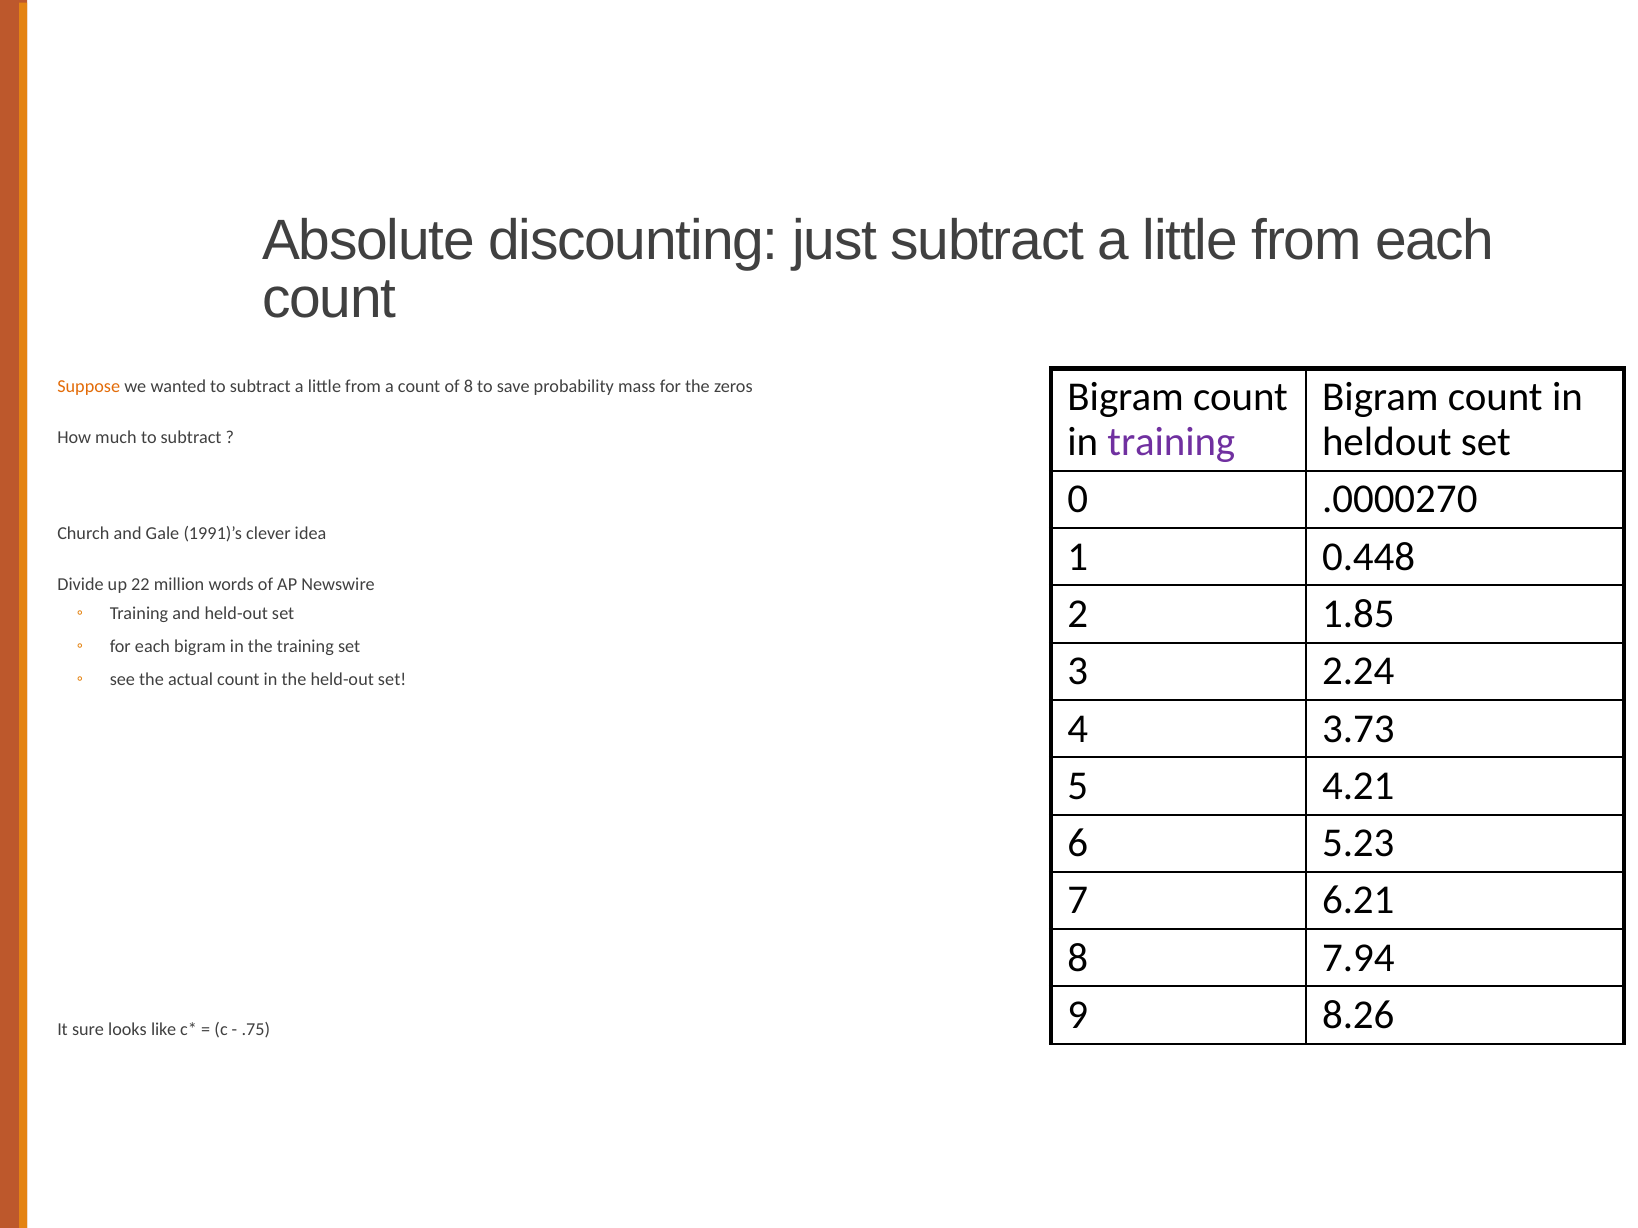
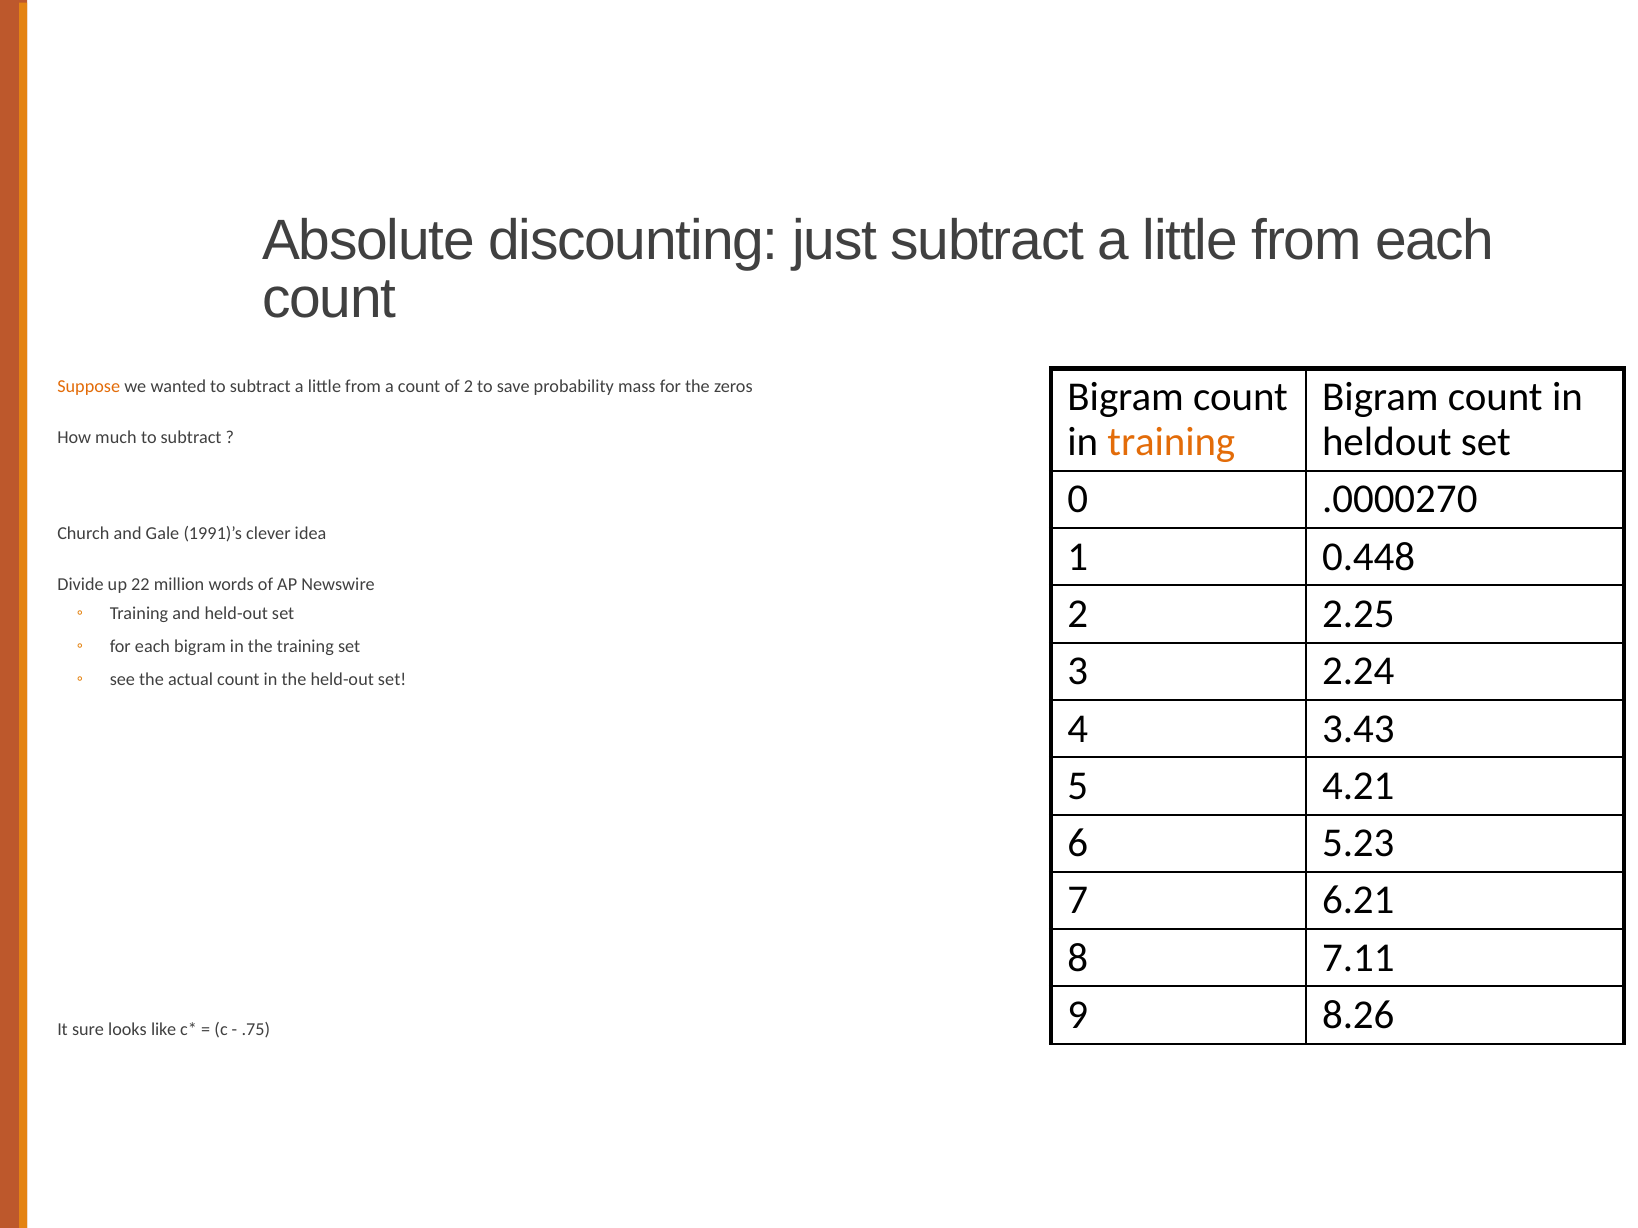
of 8: 8 -> 2
training at (1171, 442) colour: purple -> orange
1.85: 1.85 -> 2.25
3.73: 3.73 -> 3.43
7.94: 7.94 -> 7.11
